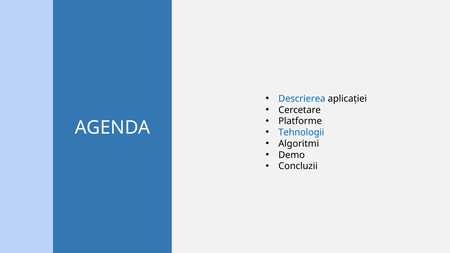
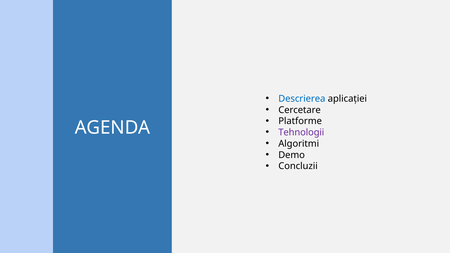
Tehnologii colour: blue -> purple
